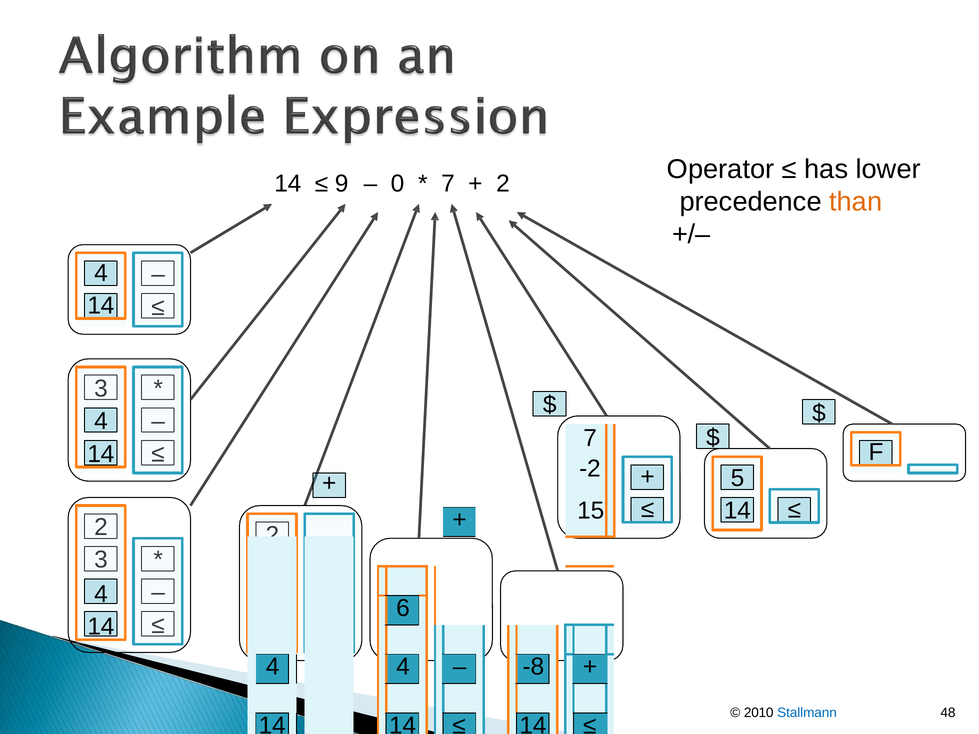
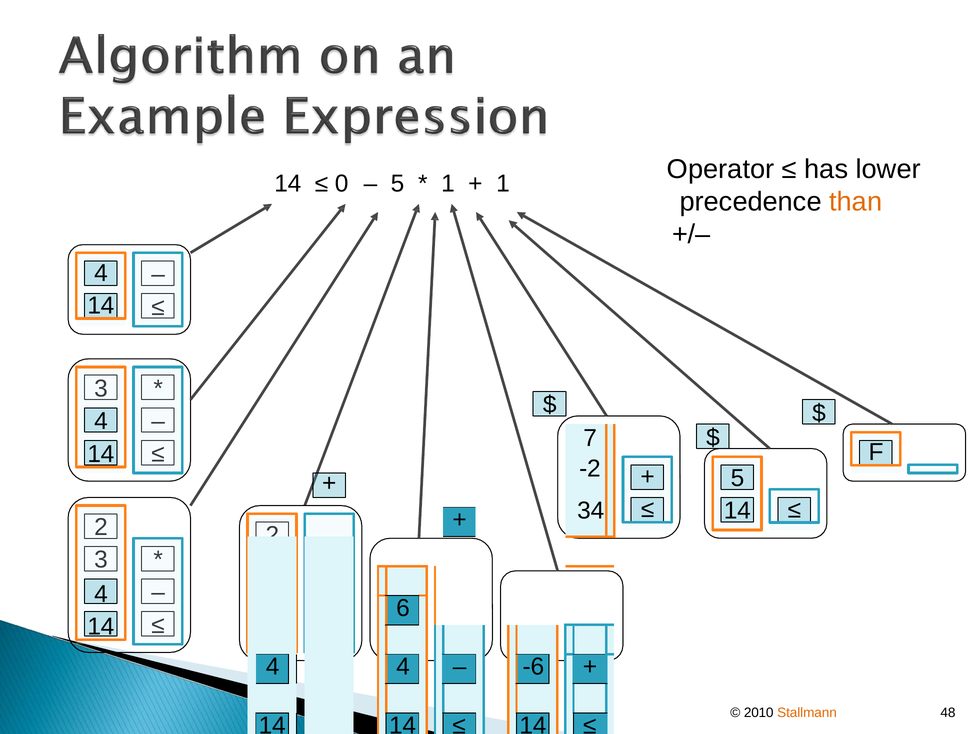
9: 9 -> 0
0 at (397, 184): 0 -> 5
7 at (448, 184): 7 -> 1
2 at (503, 184): 2 -> 1
15: 15 -> 34
-8: -8 -> -6
Stallmann colour: blue -> orange
